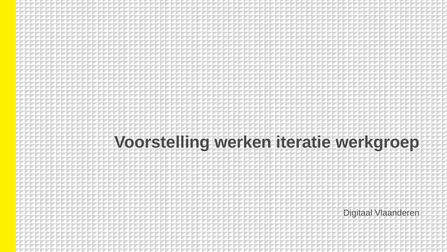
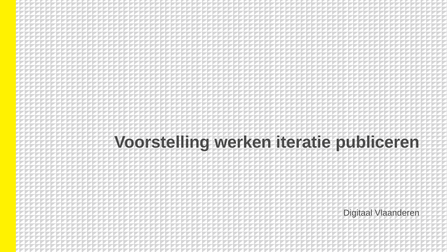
werkgroep: werkgroep -> publiceren
